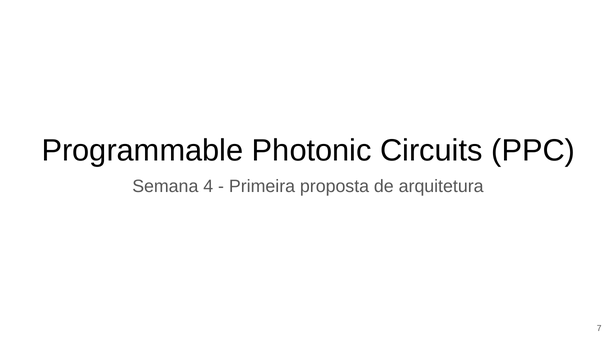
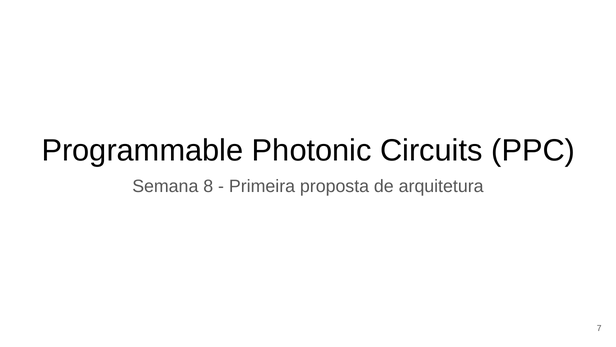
4: 4 -> 8
